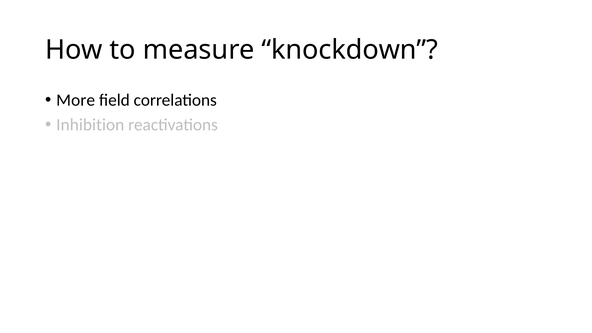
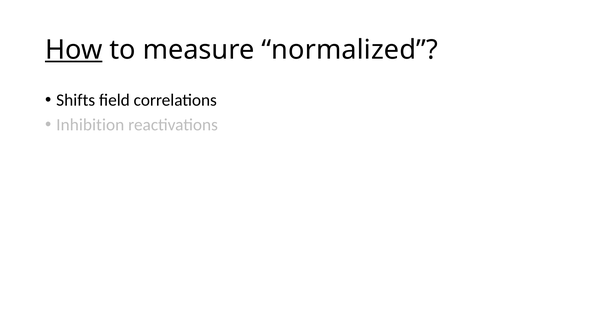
How underline: none -> present
knockdown: knockdown -> normalized
More: More -> Shifts
